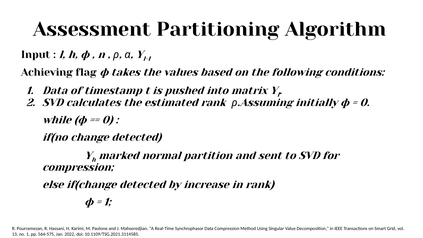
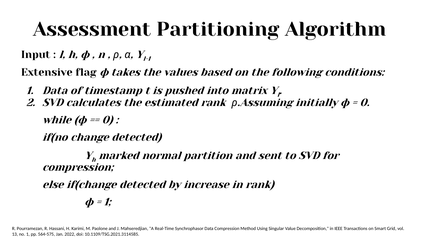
Achieving: Achieving -> Extensive
